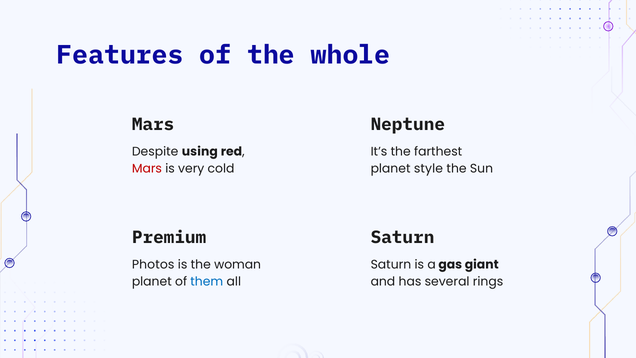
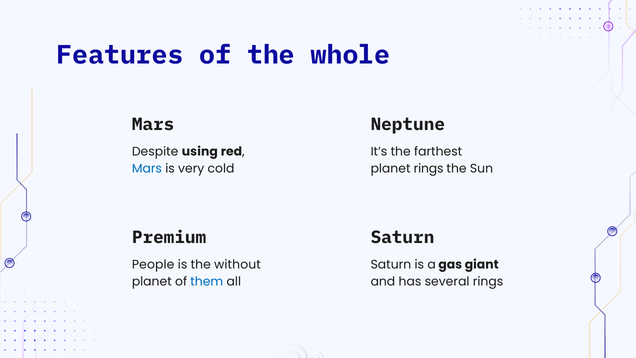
Mars at (147, 169) colour: red -> blue
planet style: style -> rings
Photos: Photos -> People
woman: woman -> without
